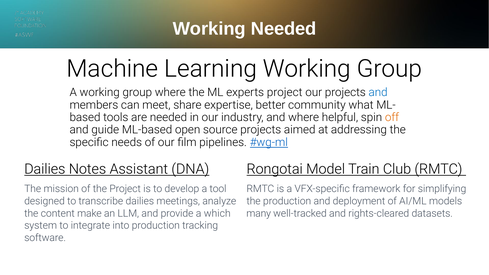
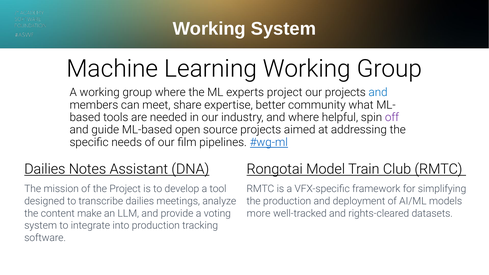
Working Needed: Needed -> System
off colour: orange -> purple
which: which -> voting
many: many -> more
